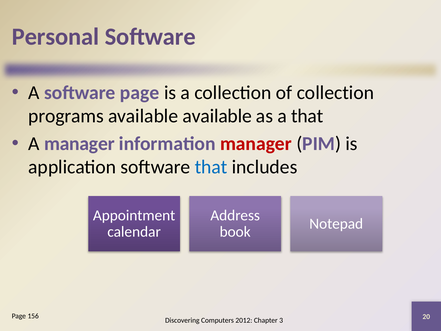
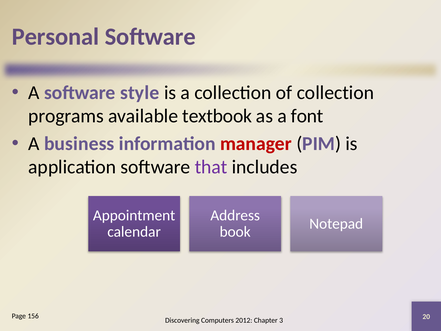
software page: page -> style
available available: available -> textbook
a that: that -> font
A manager: manager -> business
that at (211, 167) colour: blue -> purple
